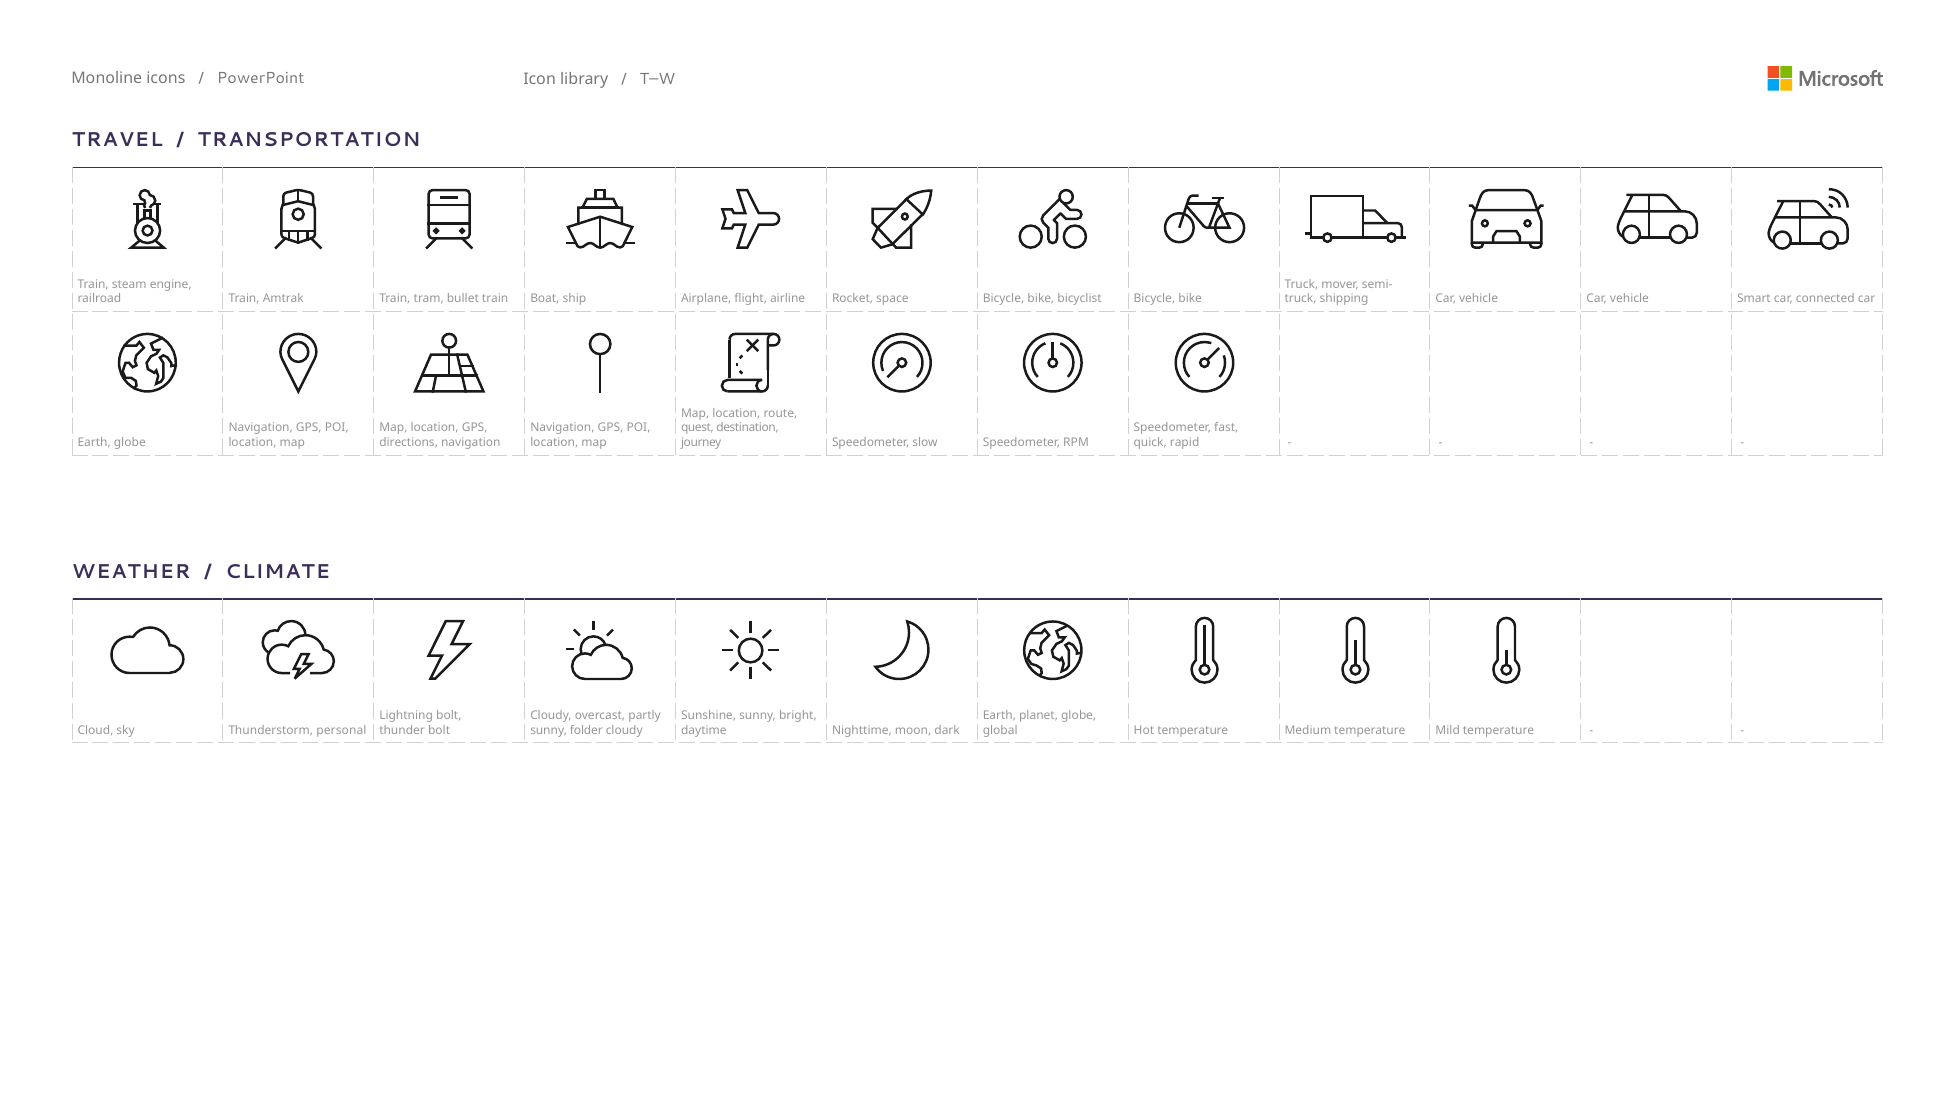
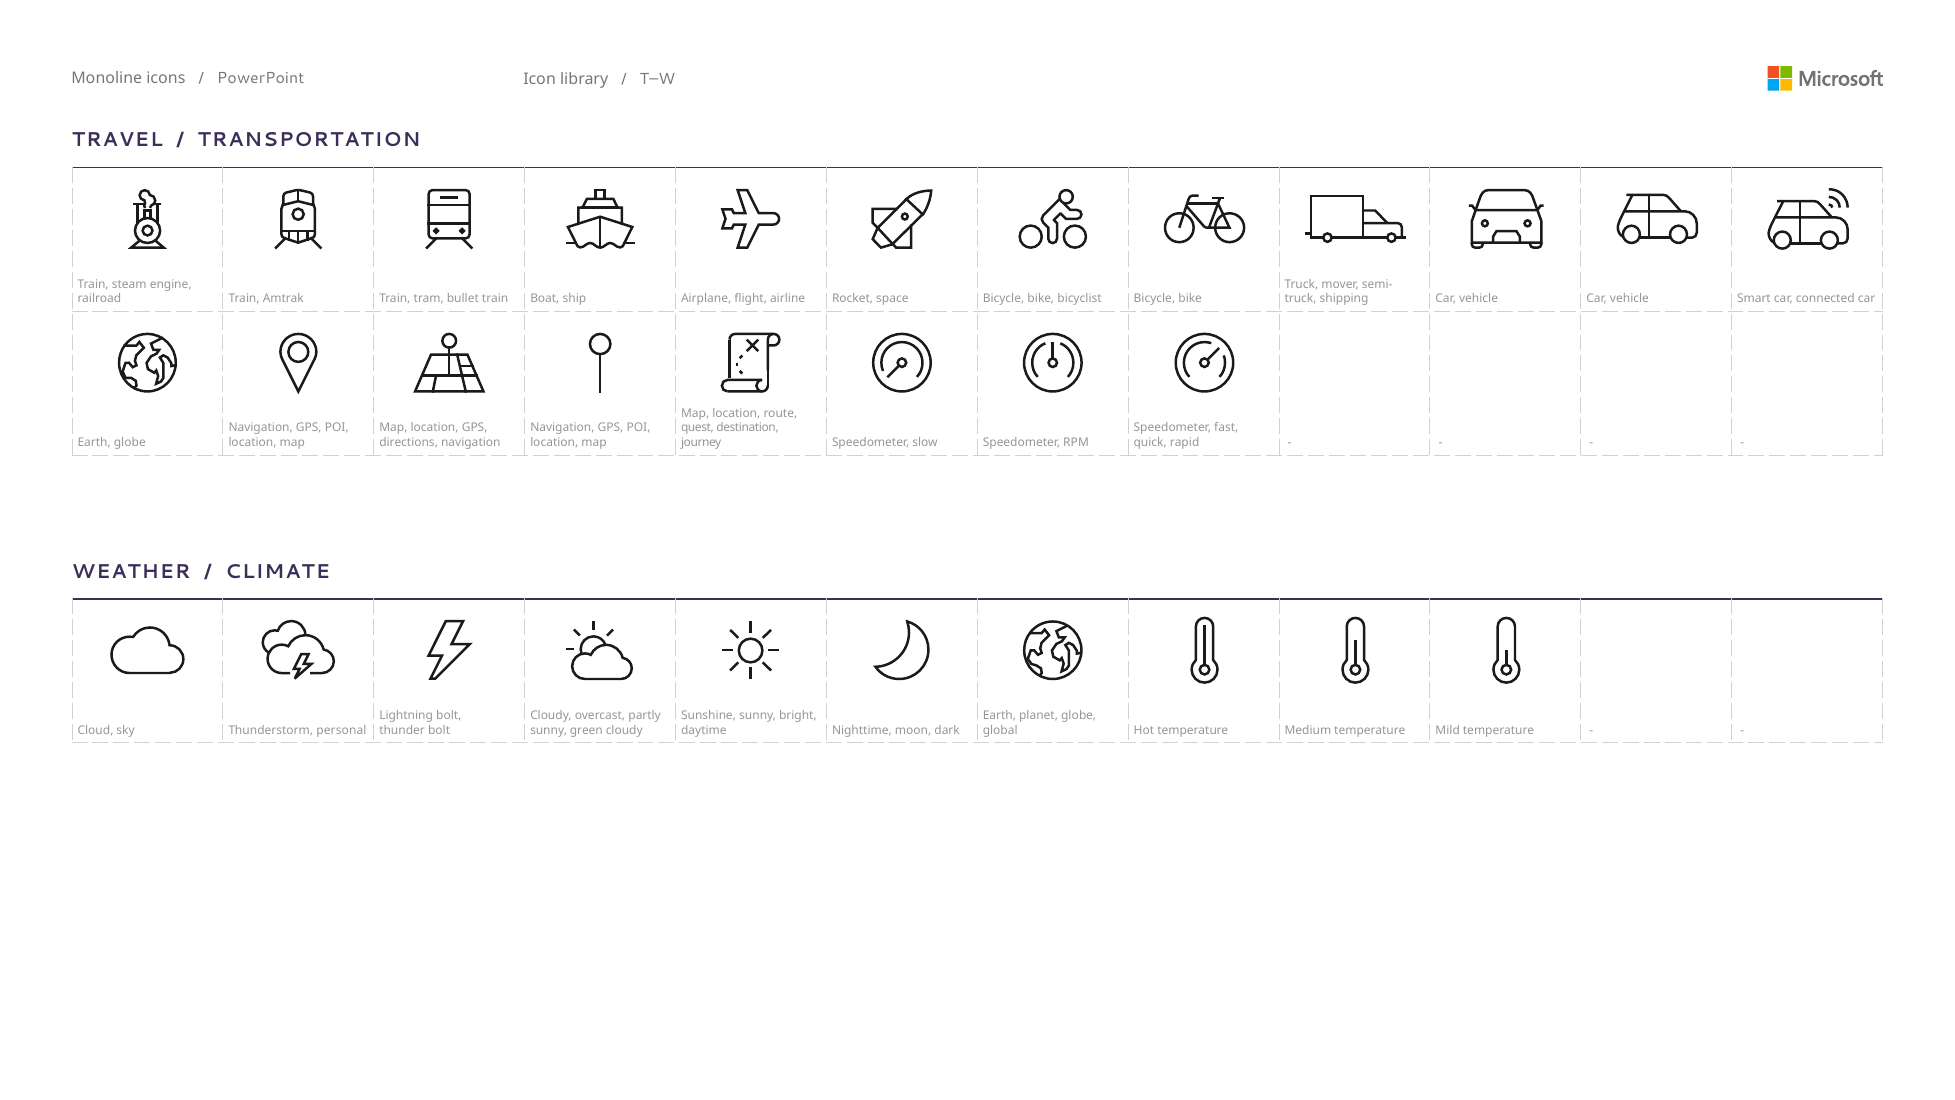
folder: folder -> green
